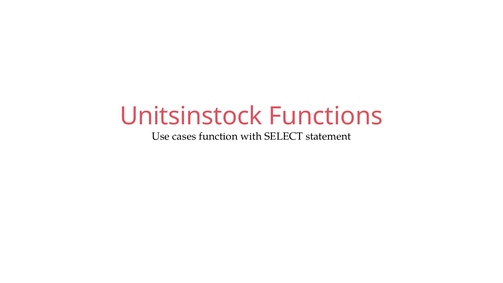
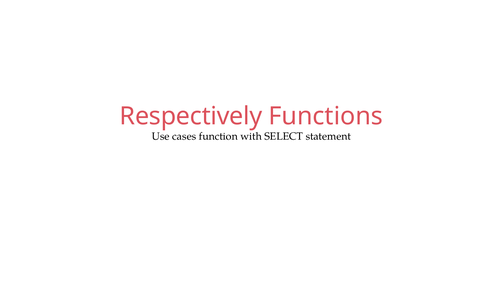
Unitsinstock: Unitsinstock -> Respectively
